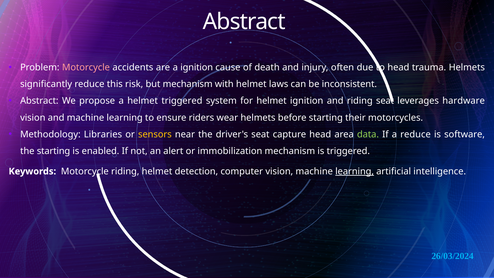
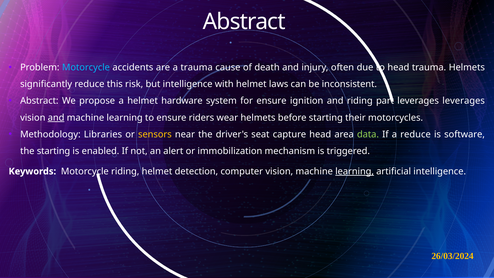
Motorcycle at (86, 68) colour: pink -> light blue
a ignition: ignition -> trauma
but mechanism: mechanism -> intelligence
helmet triggered: triggered -> hardware
for helmet: helmet -> ensure
riding seat: seat -> part
leverages hardware: hardware -> leverages
and at (56, 118) underline: none -> present
26/03/2024 colour: light blue -> yellow
